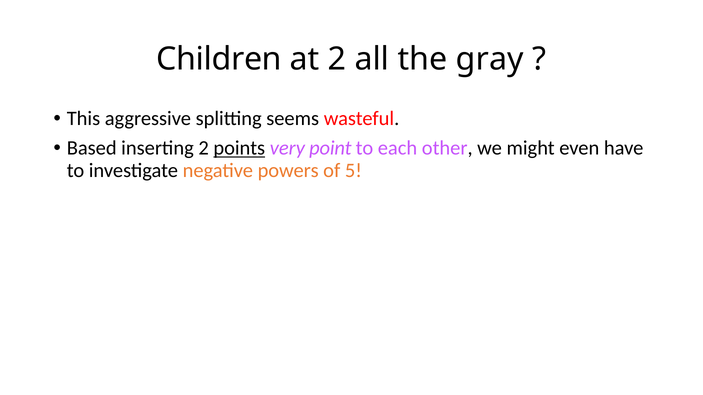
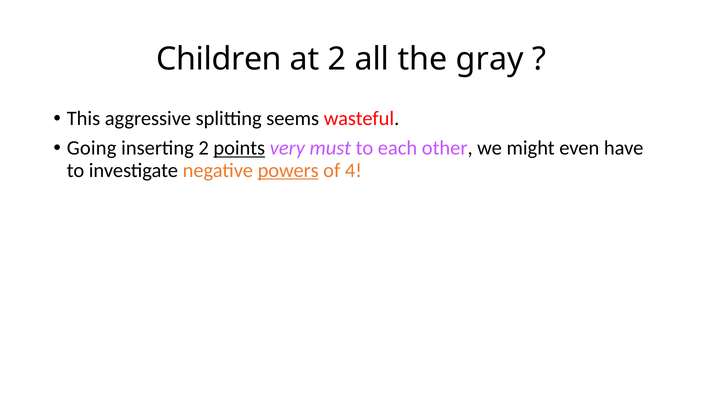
Based: Based -> Going
point: point -> must
powers underline: none -> present
5: 5 -> 4
